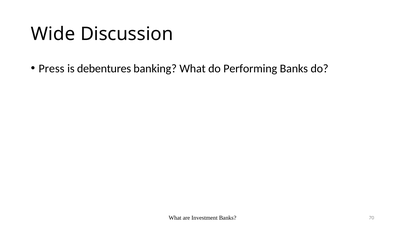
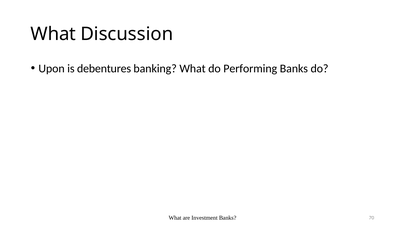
Wide at (53, 34): Wide -> What
Press: Press -> Upon
